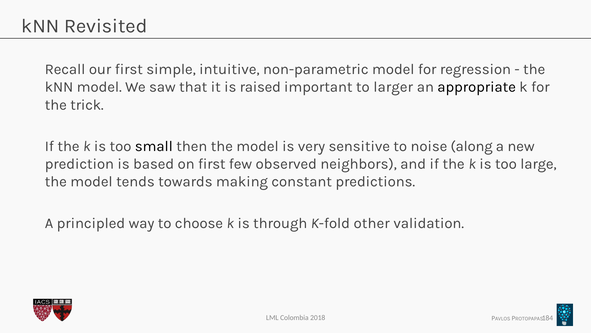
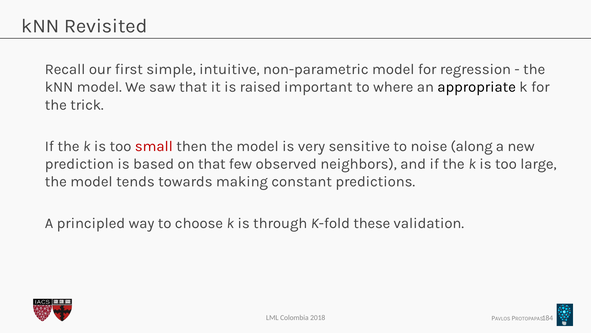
larger: larger -> where
small colour: black -> red
on first: first -> that
other: other -> these
